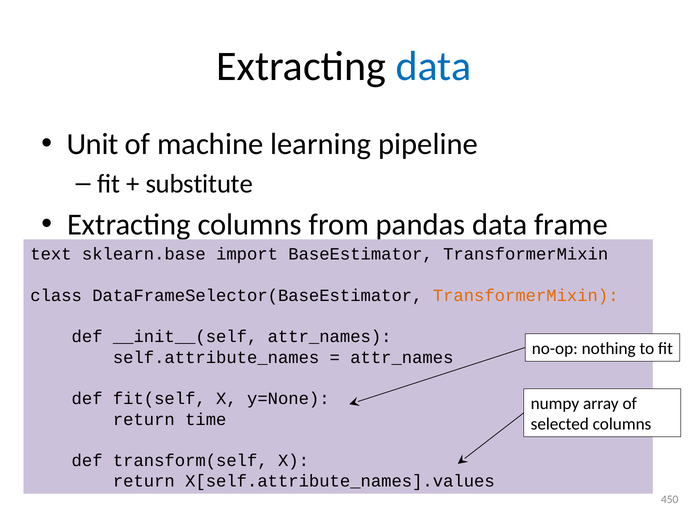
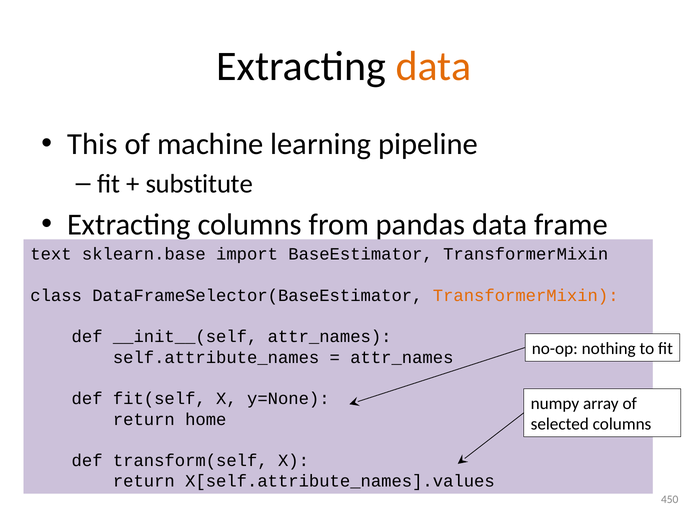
data at (434, 67) colour: blue -> orange
Unit: Unit -> This
time: time -> home
